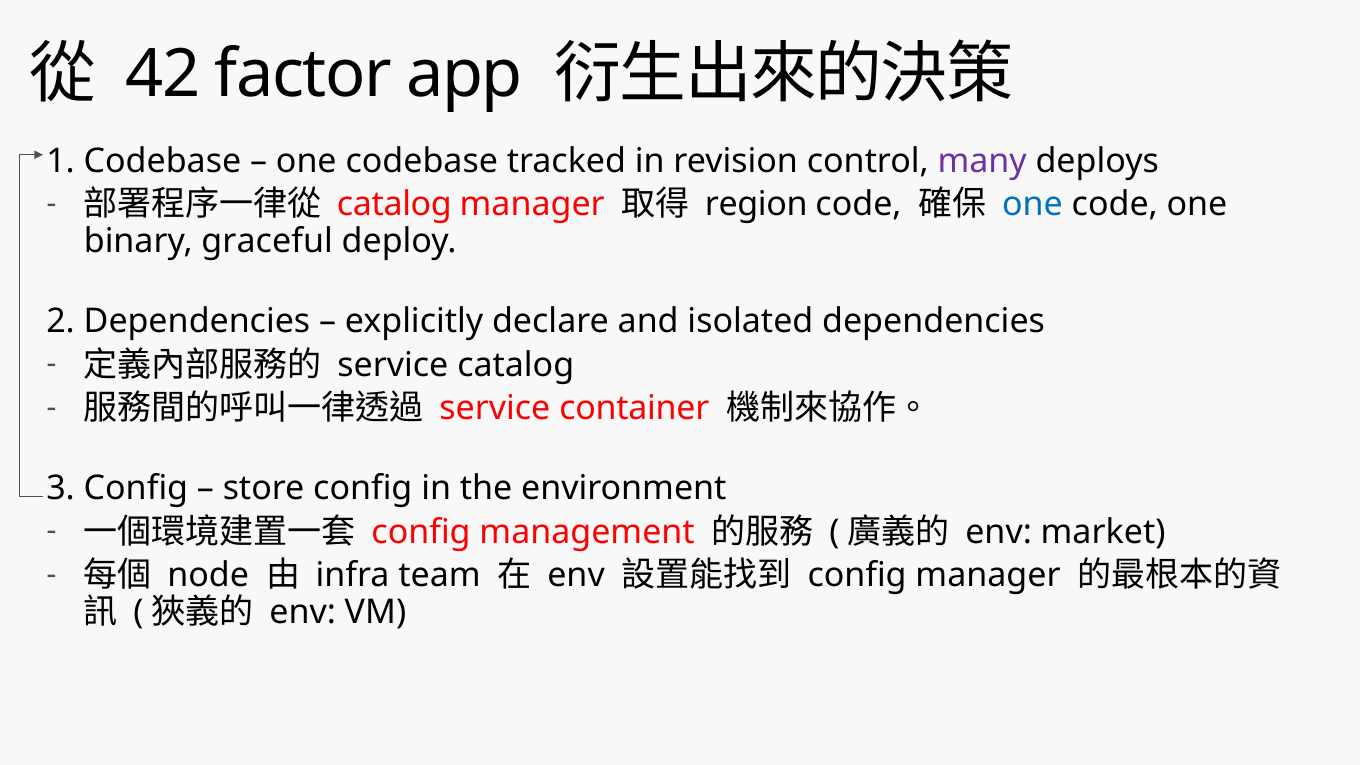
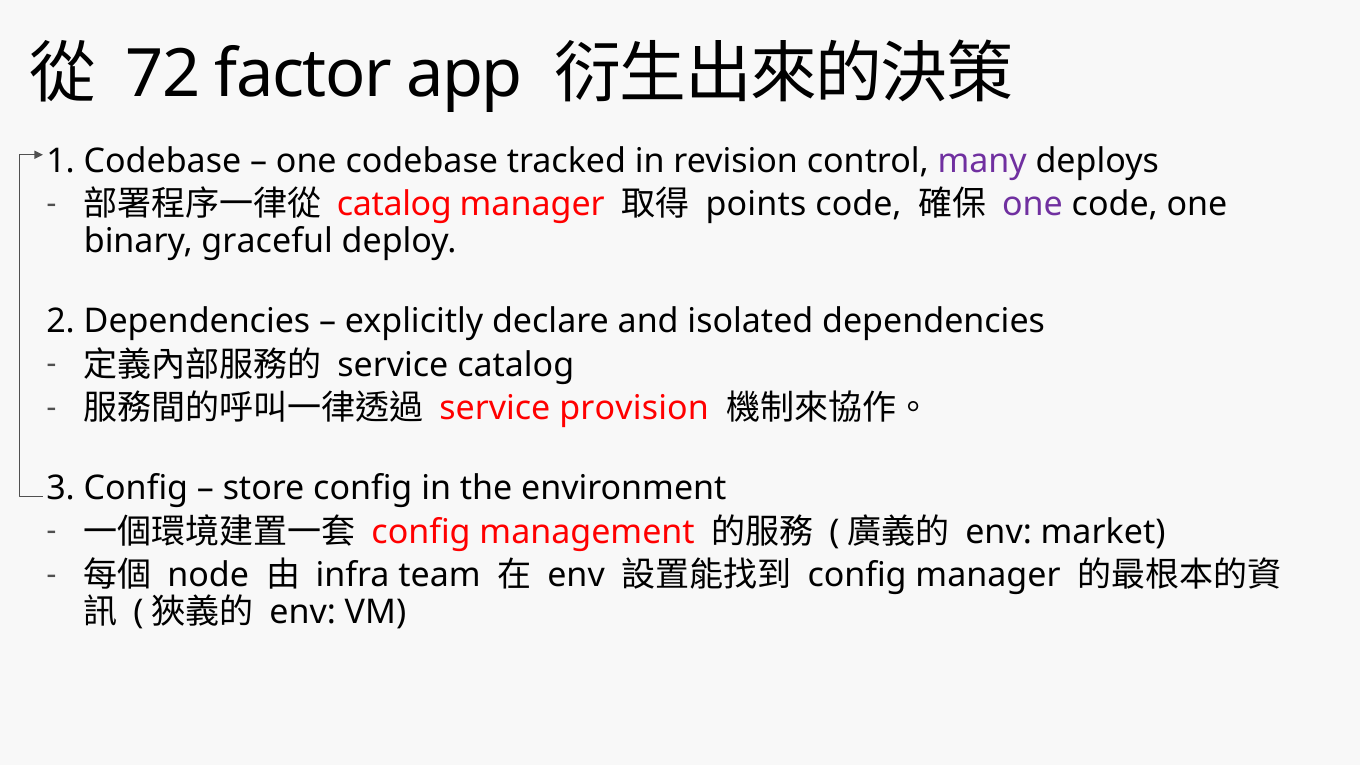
42: 42 -> 72
region: region -> points
one at (1033, 204) colour: blue -> purple
container: container -> provision
